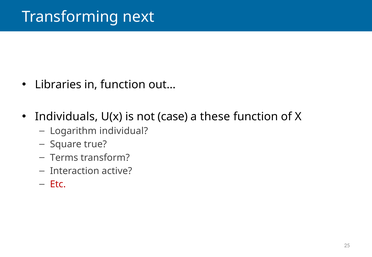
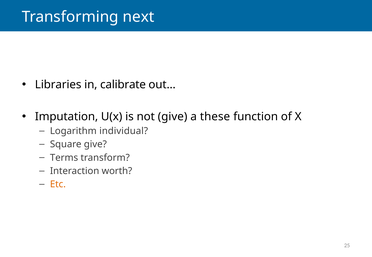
in function: function -> calibrate
Individuals: Individuals -> Imputation
not case: case -> give
Square true: true -> give
active: active -> worth
Etc colour: red -> orange
